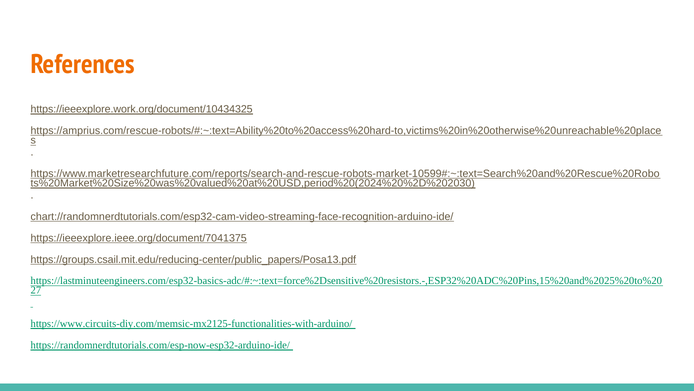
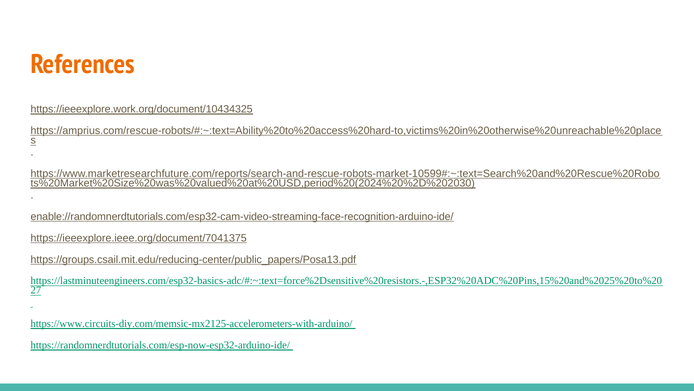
chart://randomnerdtutorials.com/esp32-cam-video-streaming-face-recognition-arduino-ide/: chart://randomnerdtutorials.com/esp32-cam-video-streaming-face-recognition-arduino-ide/ -> enable://randomnerdtutorials.com/esp32-cam-video-streaming-face-recognition-arduino-ide/
https://www.circuits-diy.com/memsic-mx2125-functionalities-with-arduino/: https://www.circuits-diy.com/memsic-mx2125-functionalities-with-arduino/ -> https://www.circuits-diy.com/memsic-mx2125-accelerometers-with-arduino/
